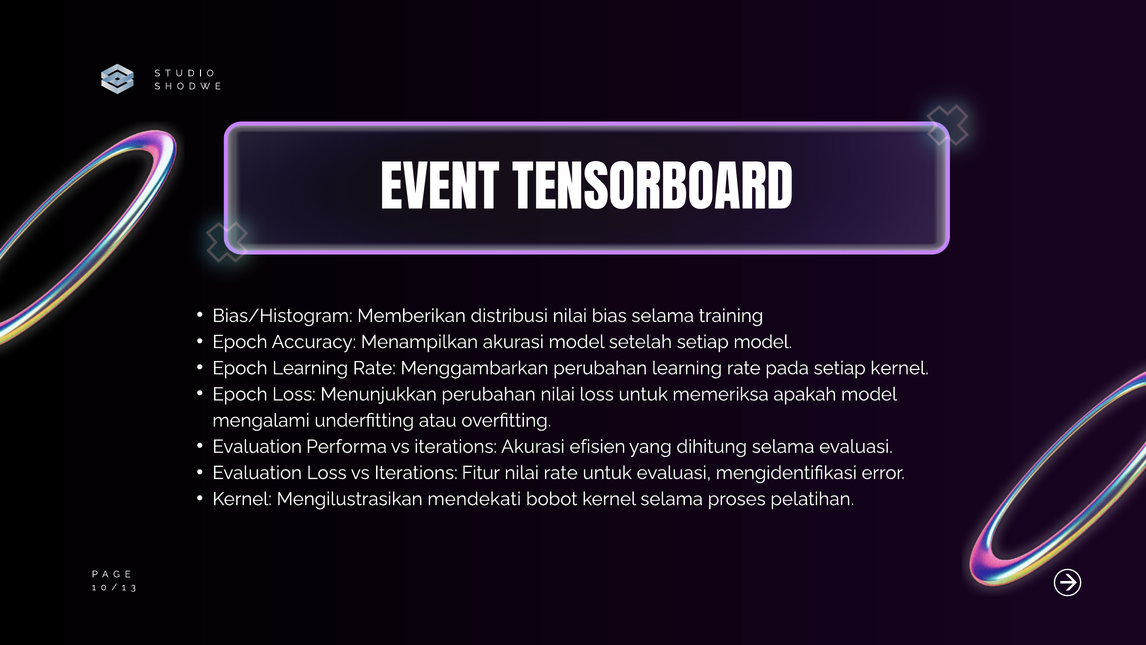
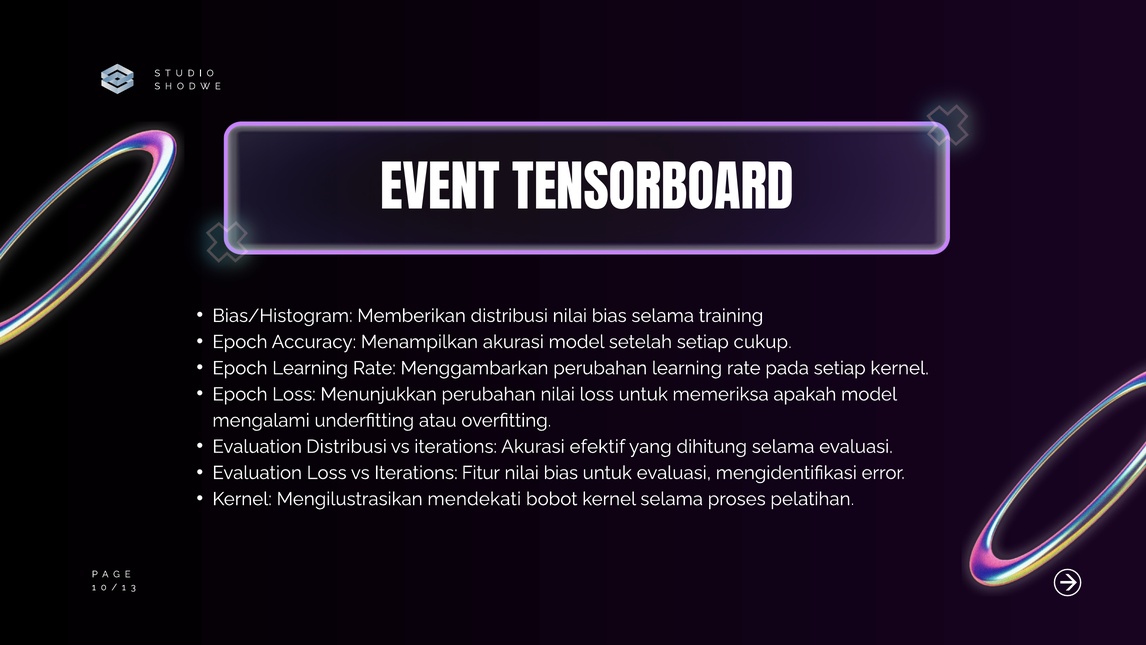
setiap model: model -> cukup
Evaluation Performa: Performa -> Distribusi
efisien: efisien -> efektif
rate at (561, 473): rate -> bias
